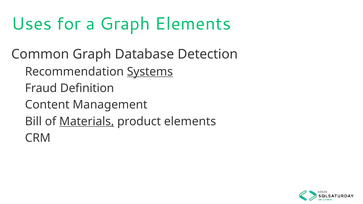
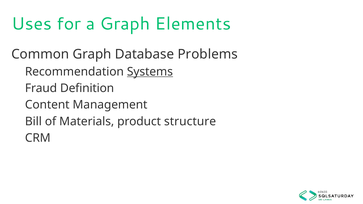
Detection: Detection -> Problems
Materials underline: present -> none
product elements: elements -> structure
